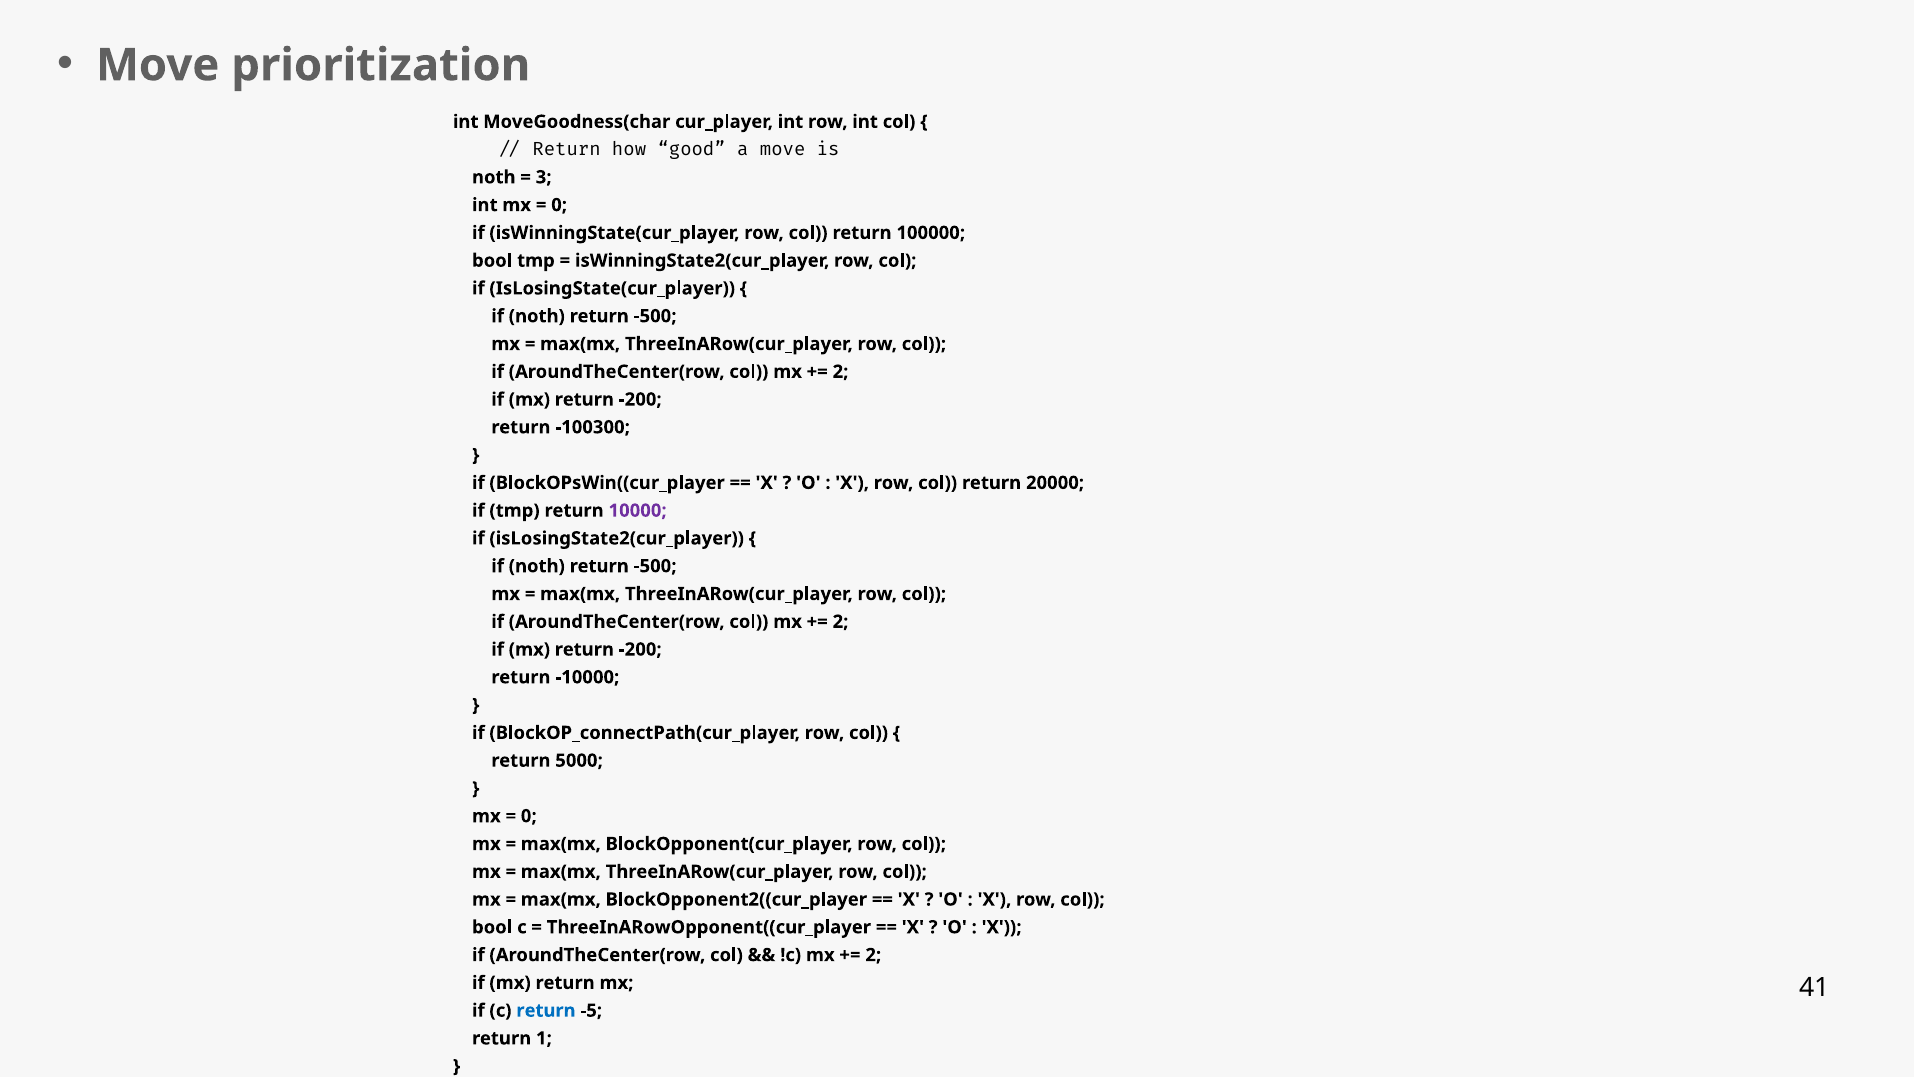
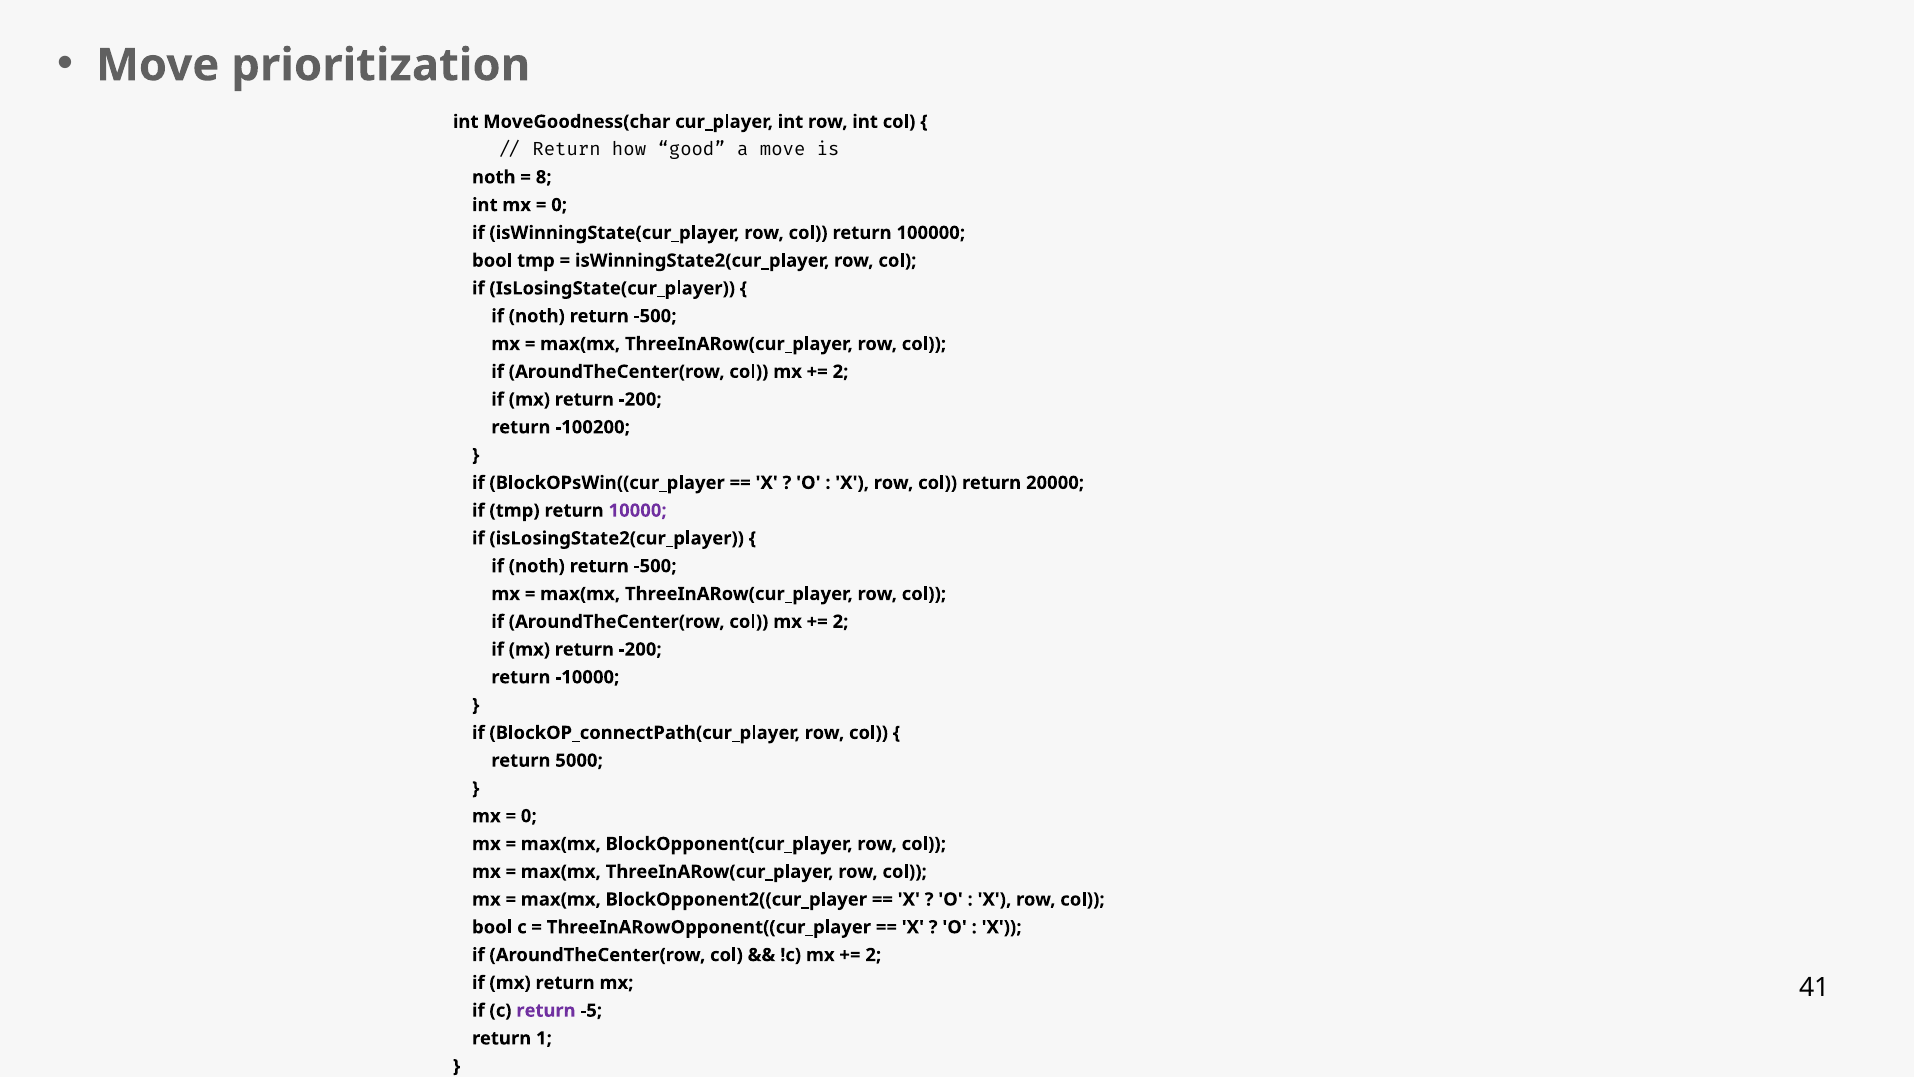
3: 3 -> 8
-100300: -100300 -> -100200
return at (546, 1010) colour: blue -> purple
